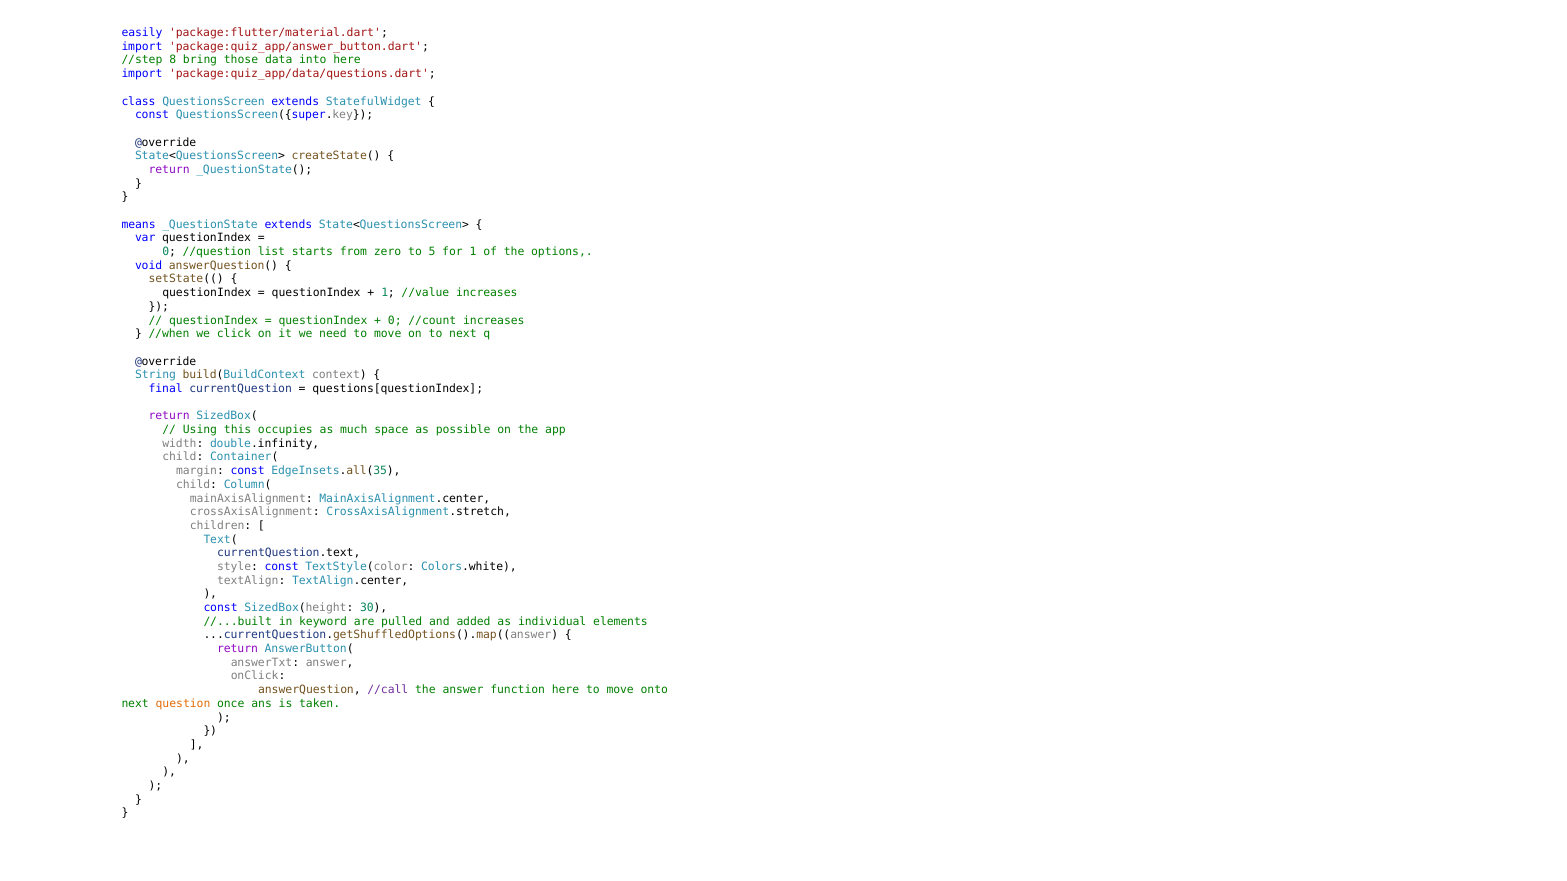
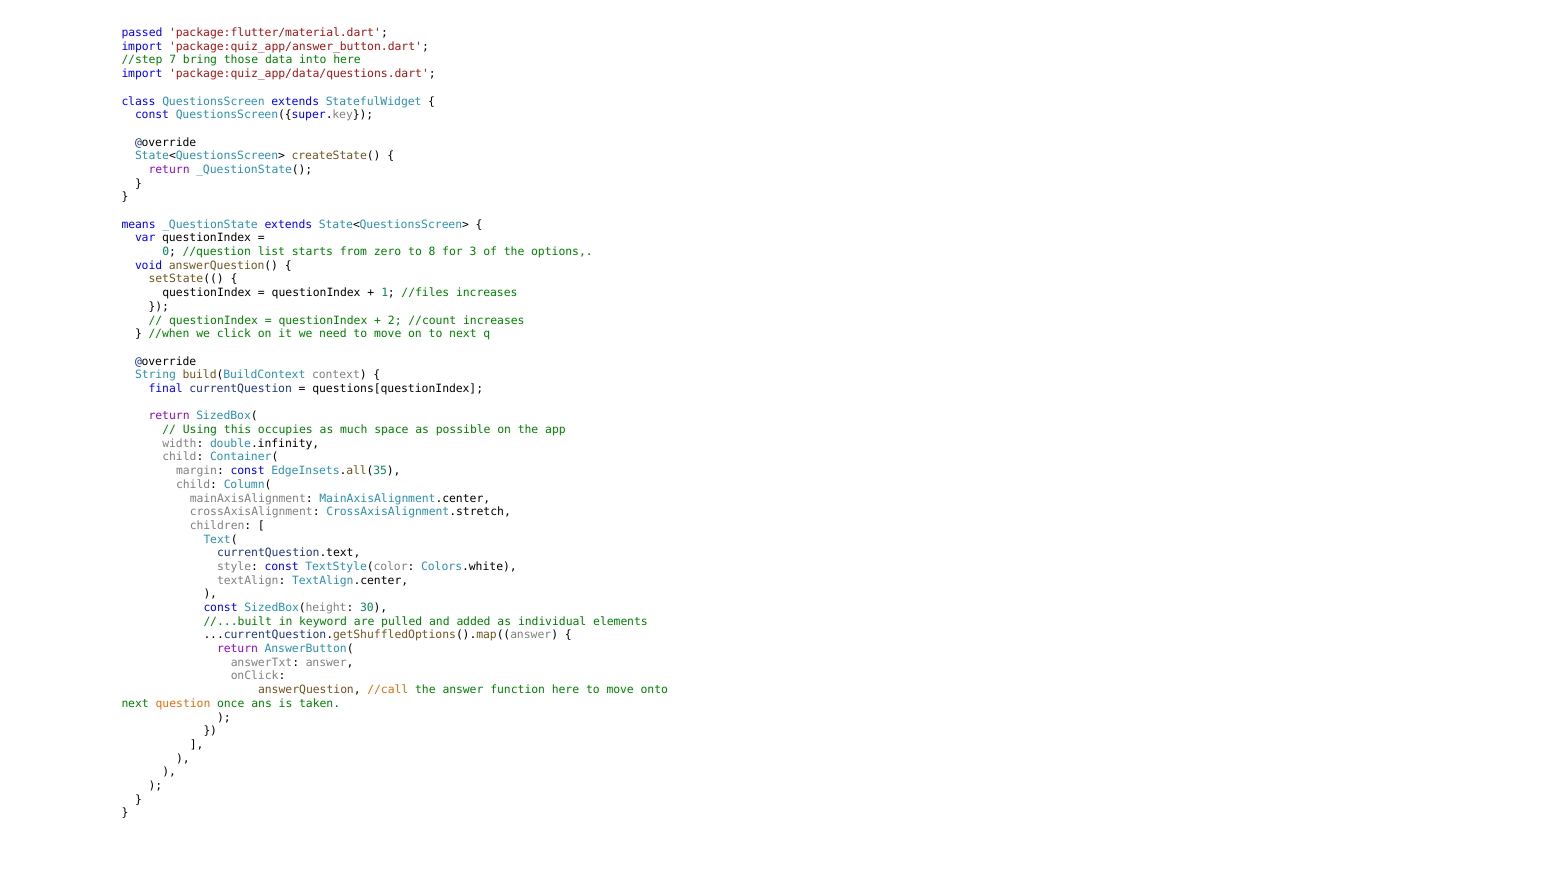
easily: easily -> passed
8: 8 -> 7
5: 5 -> 8
for 1: 1 -> 3
//value: //value -> //files
0 at (395, 320): 0 -> 2
//call colour: purple -> orange
